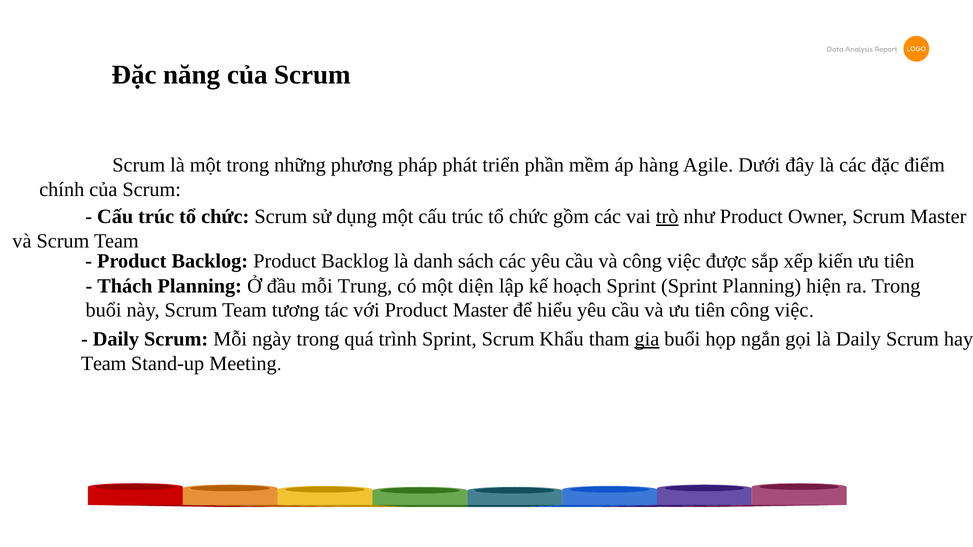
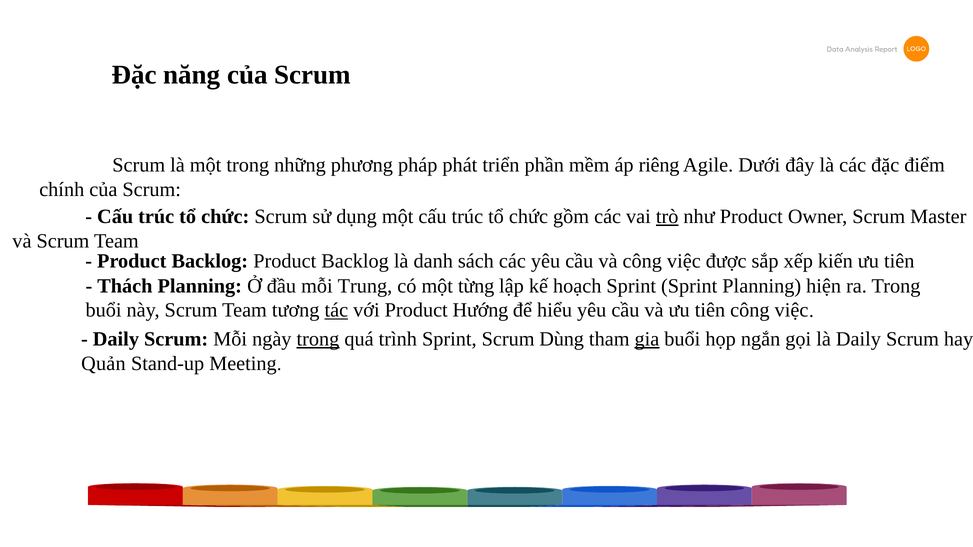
hàng: hàng -> riêng
diện: diện -> từng
tác underline: none -> present
Product Master: Master -> Hướng
trong at (318, 339) underline: none -> present
Khẩu: Khẩu -> Dùng
Team at (104, 364): Team -> Quản
